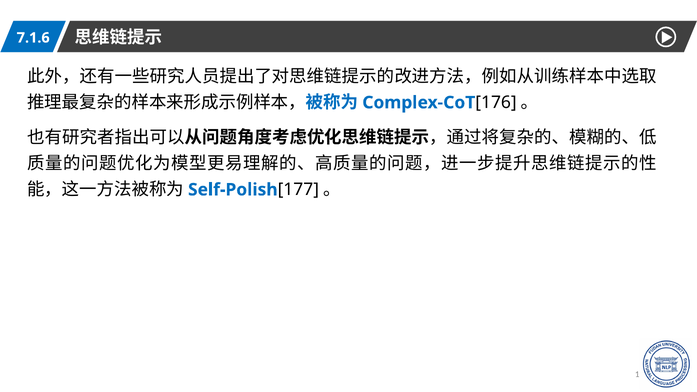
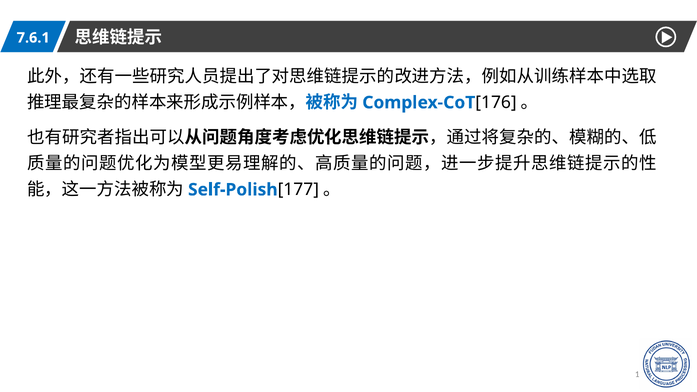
7.1.6: 7.1.6 -> 7.6.1
